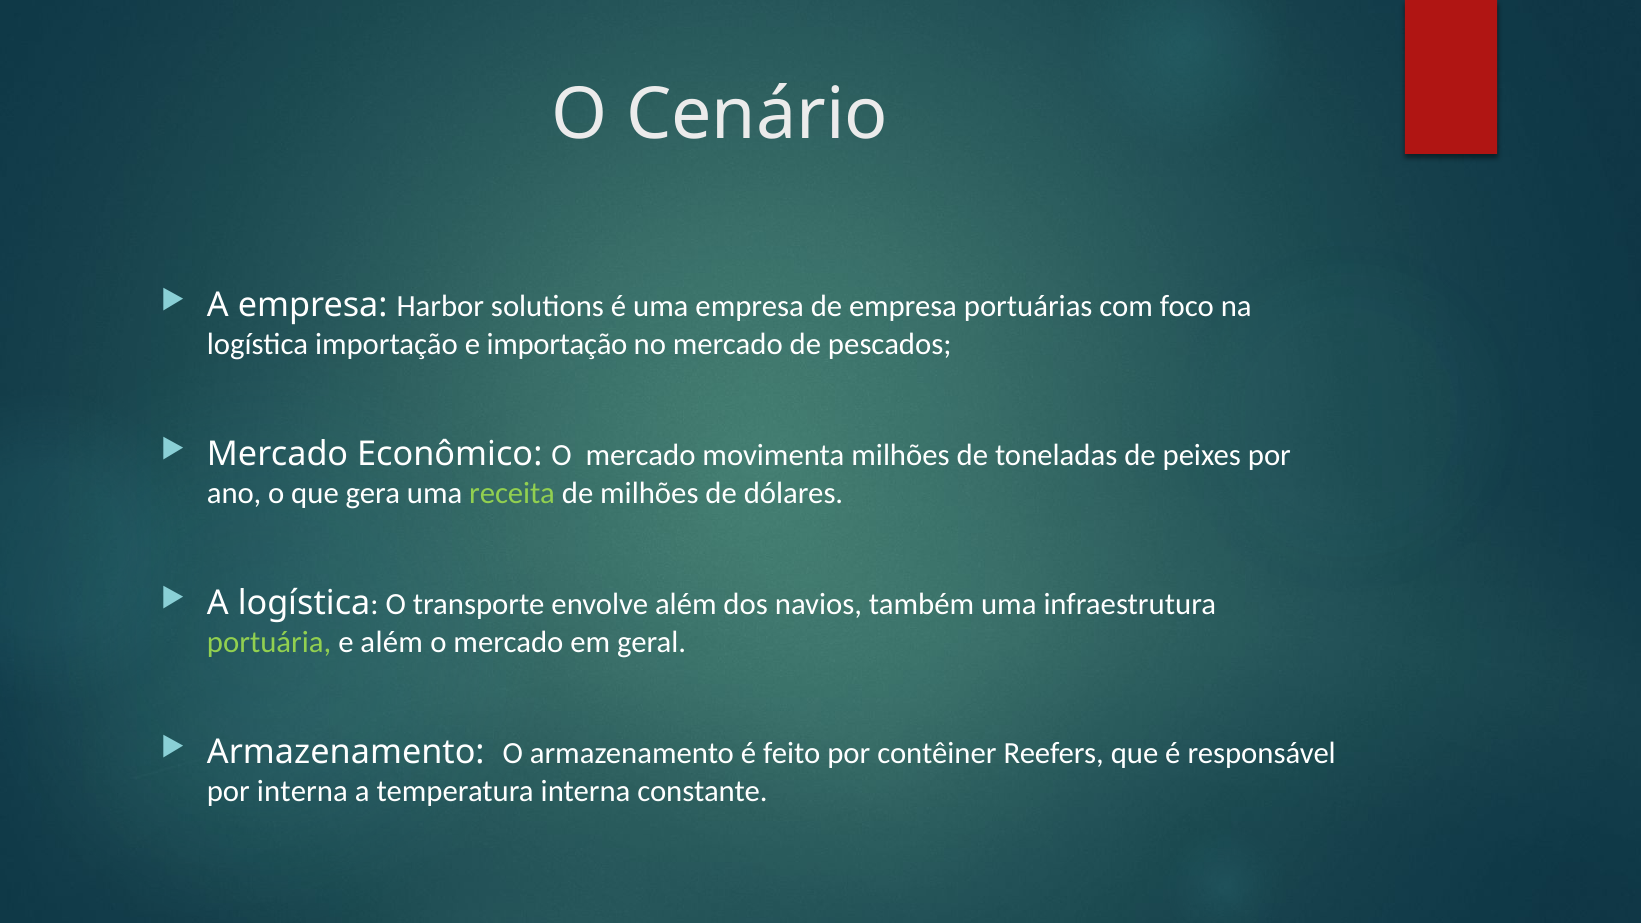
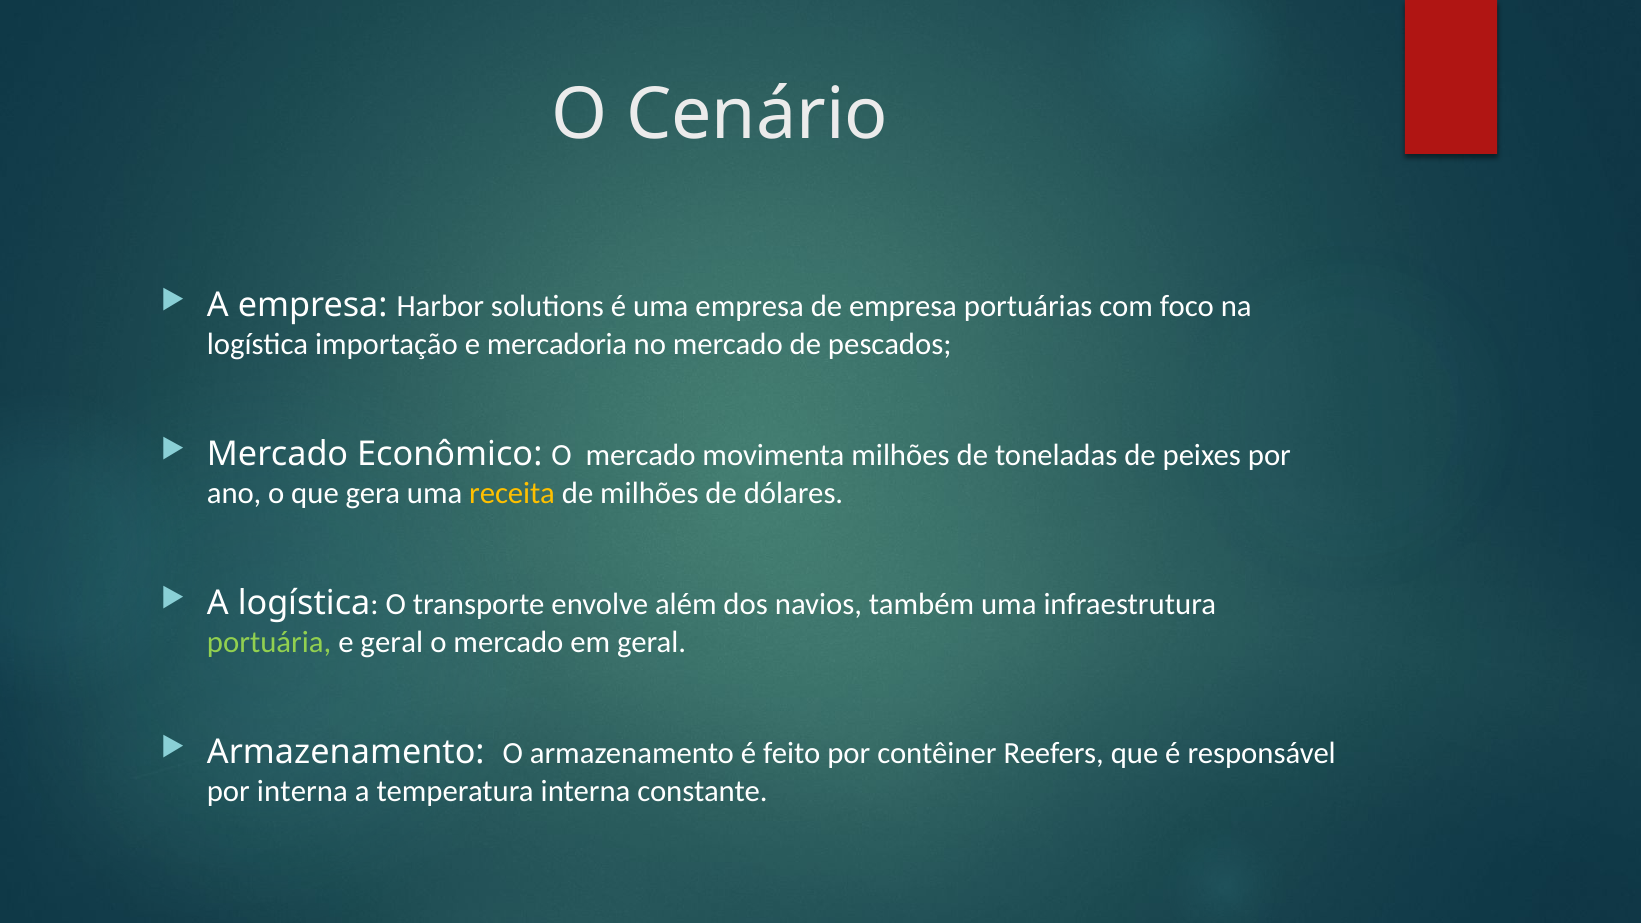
e importação: importação -> mercadoria
receita colour: light green -> yellow
e além: além -> geral
